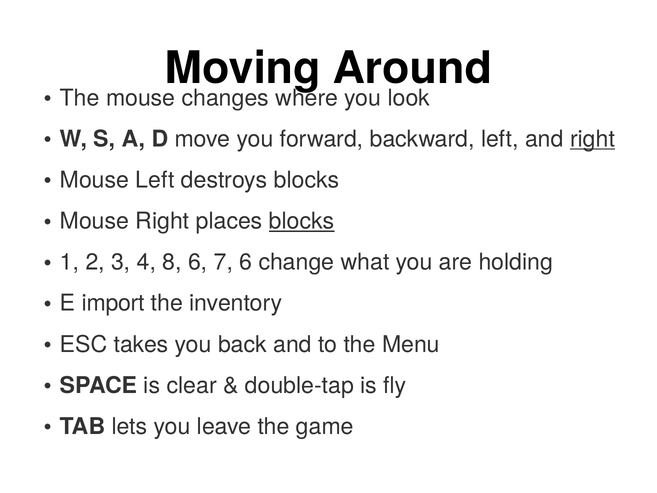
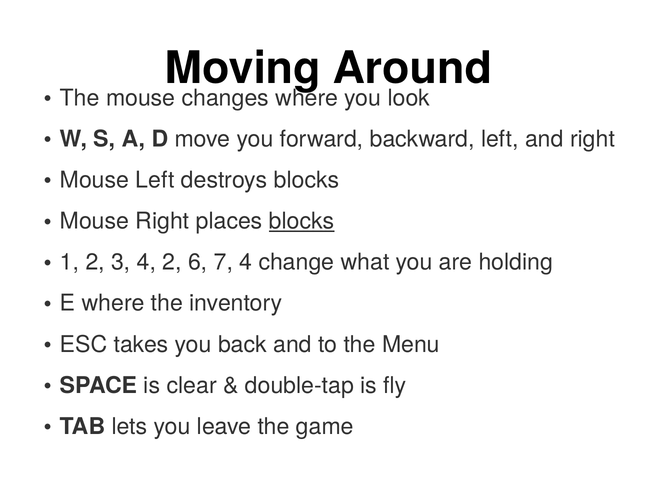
right at (593, 139) underline: present -> none
4 8: 8 -> 2
7 6: 6 -> 4
E import: import -> where
